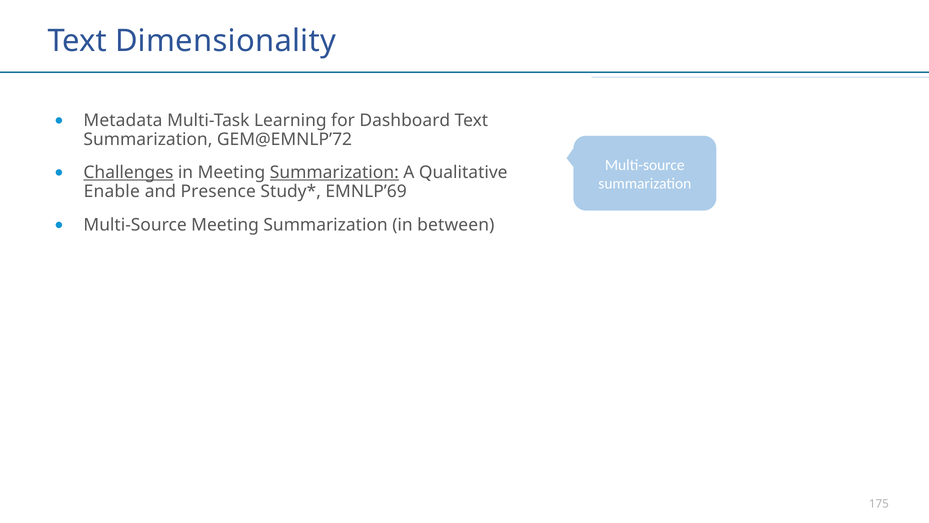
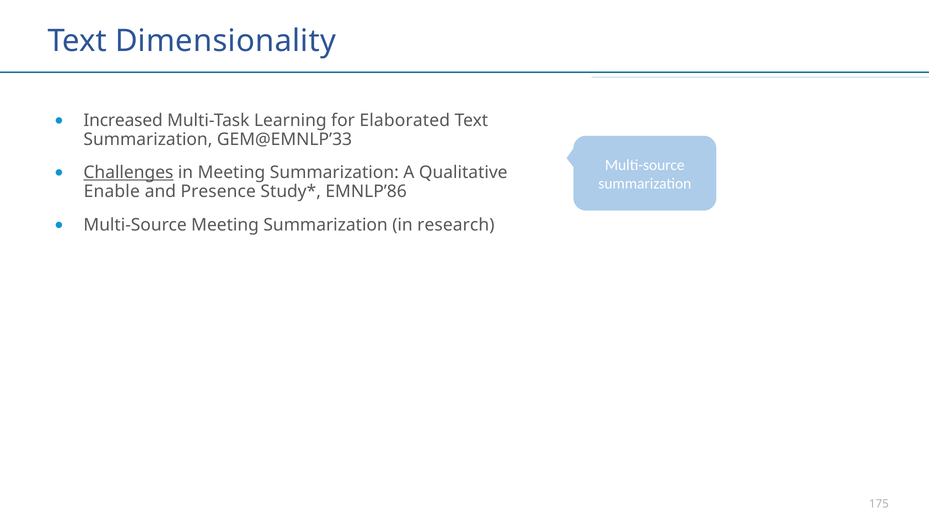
Metadata: Metadata -> Increased
Dashboard: Dashboard -> Elaborated
GEM@EMNLP’72: GEM@EMNLP’72 -> GEM@EMNLP’33
Summarization at (334, 173) underline: present -> none
EMNLP’69: EMNLP’69 -> EMNLP’86
between: between -> research
